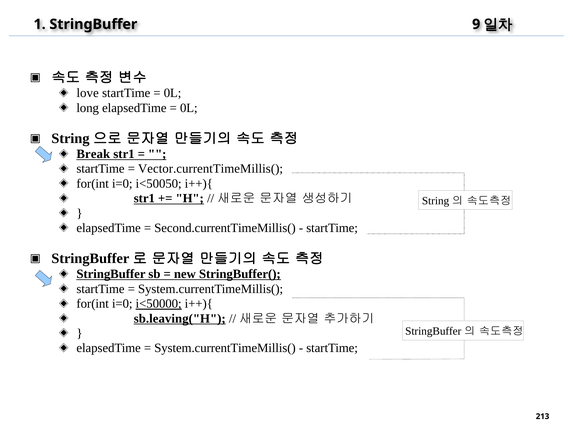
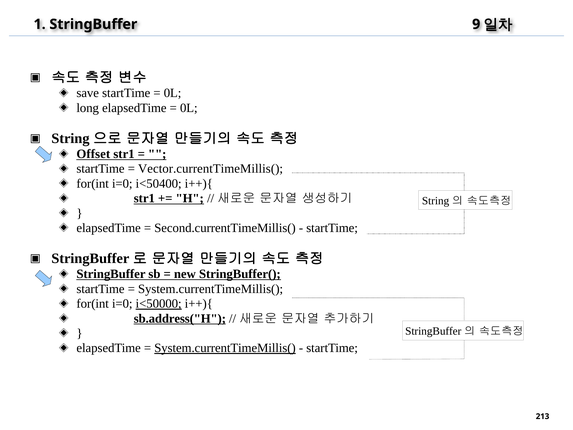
love: love -> save
Break: Break -> Offset
i<50050: i<50050 -> i<50400
sb.leaving("H: sb.leaving("H -> sb.address("H
System.currentTimeMillis( at (225, 348) underline: none -> present
